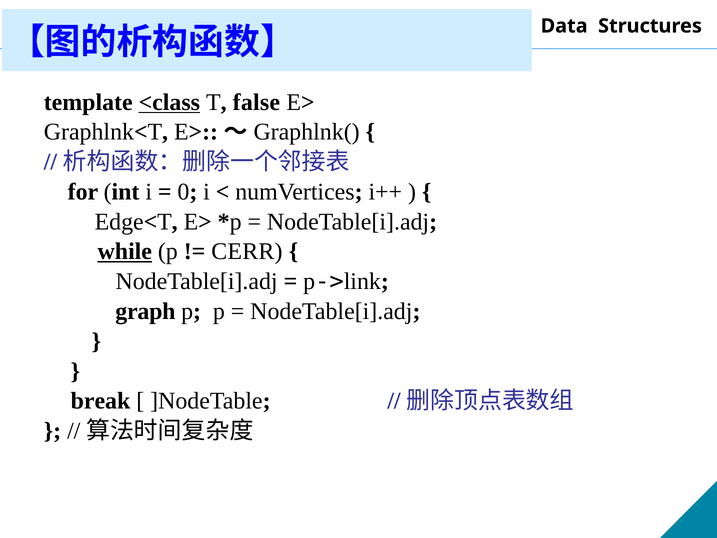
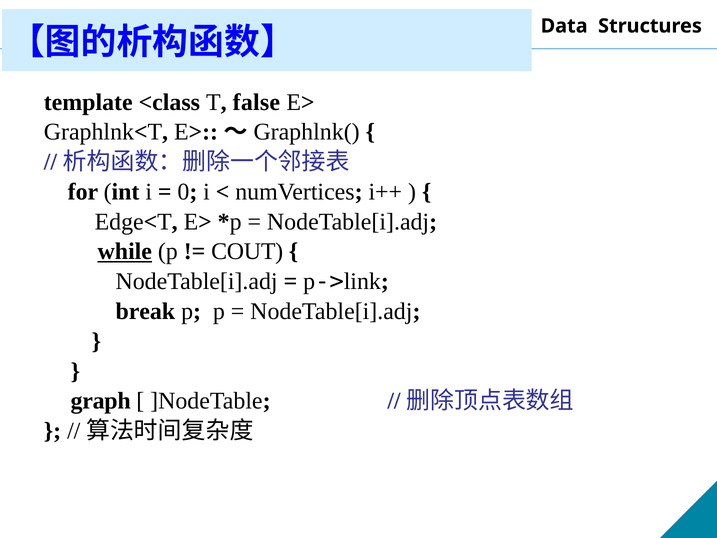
<class underline: present -> none
CERR: CERR -> COUT
graph: graph -> break
break: break -> graph
